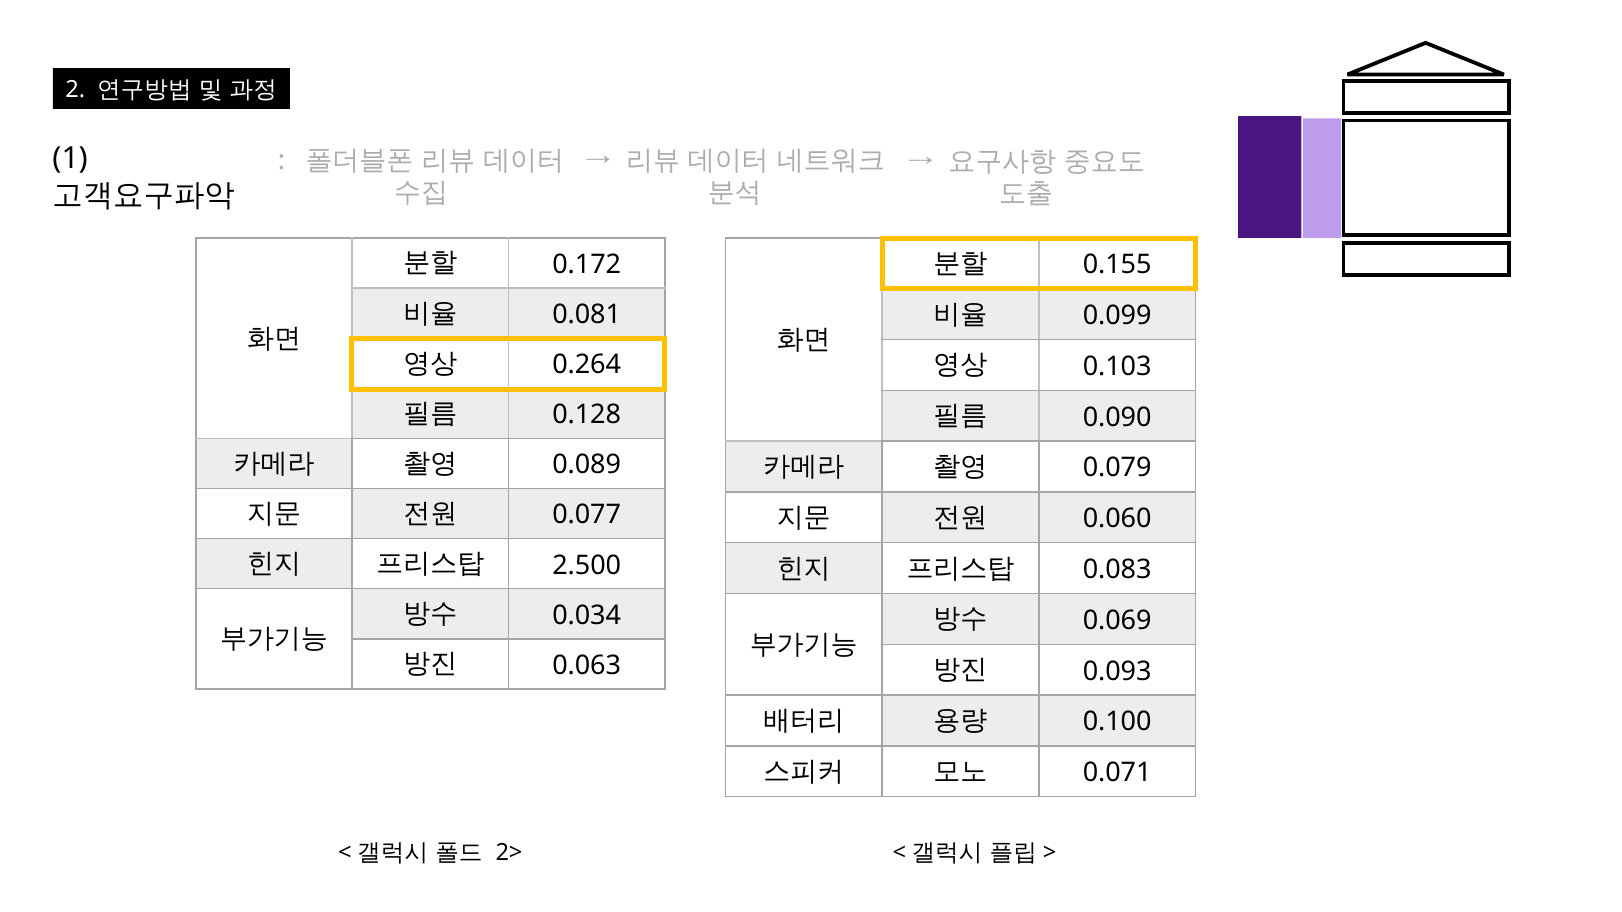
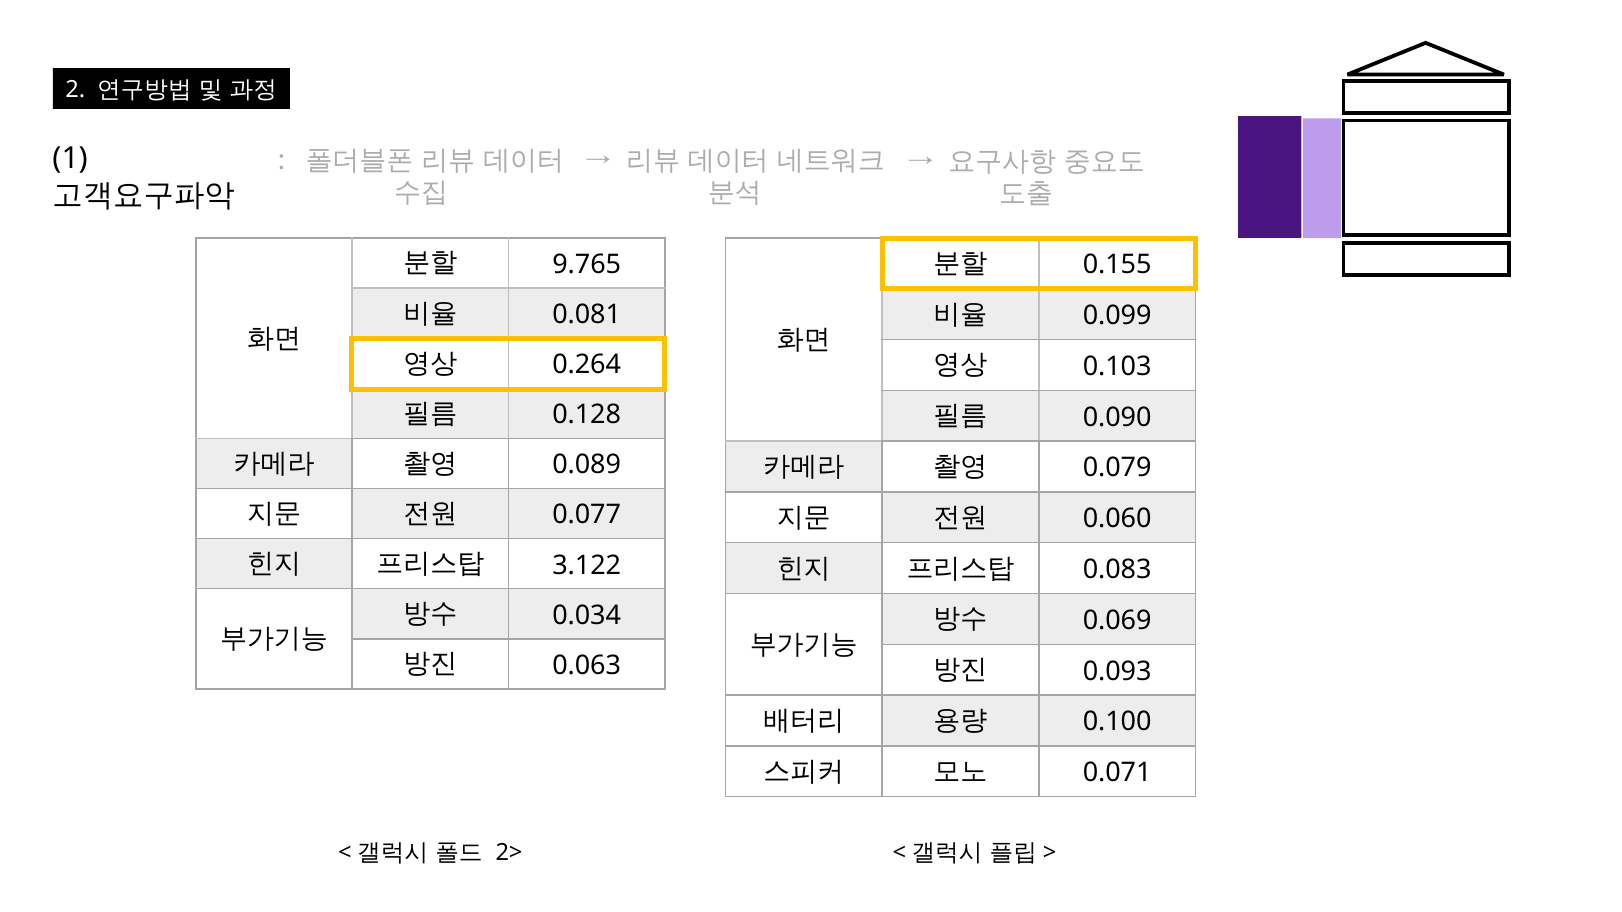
0.172: 0.172 -> 9.765
2.500: 2.500 -> 3.122
